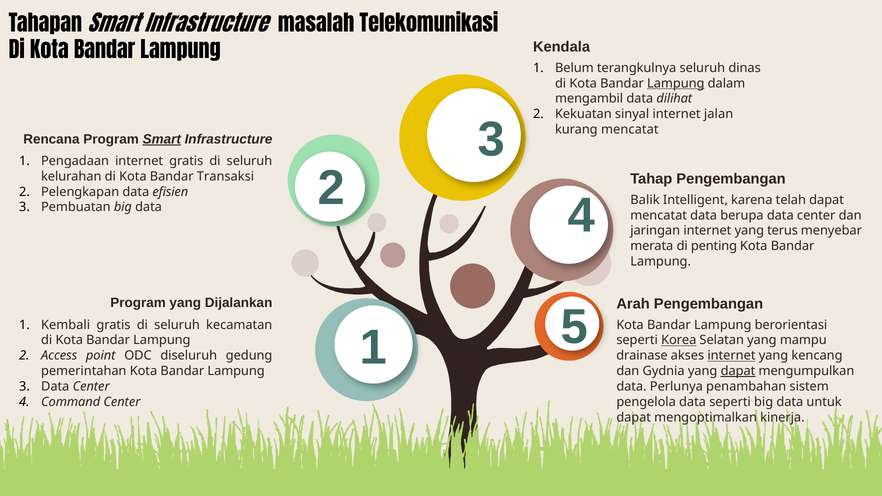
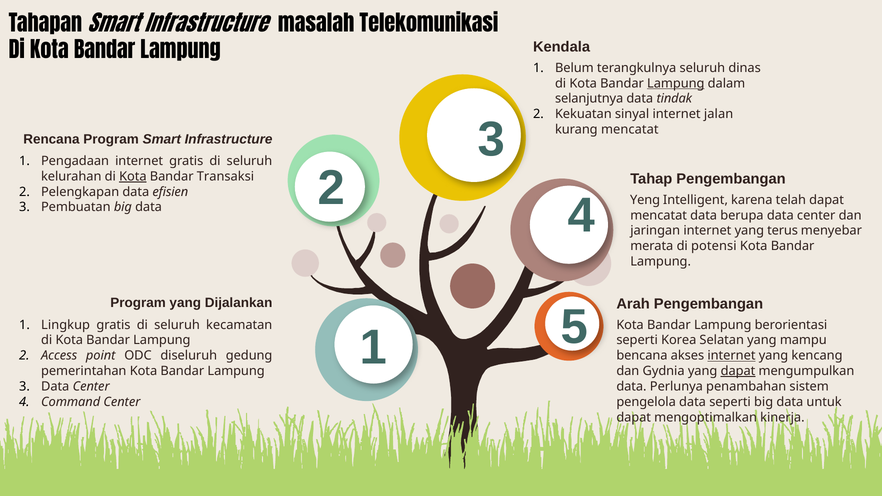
mengambil: mengambil -> selanjutnya
dilihat: dilihat -> tindak
Smart at (162, 139) underline: present -> none
Kota at (133, 176) underline: none -> present
Balik: Balik -> Yeng
penting: penting -> potensi
Kembali: Kembali -> Lingkup
Korea underline: present -> none
drainase: drainase -> bencana
